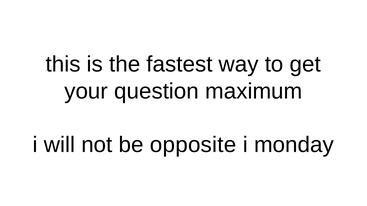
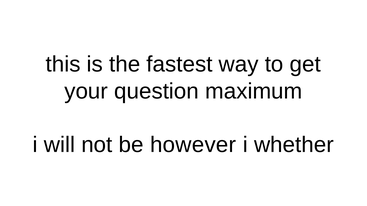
opposite: opposite -> however
monday: monday -> whether
